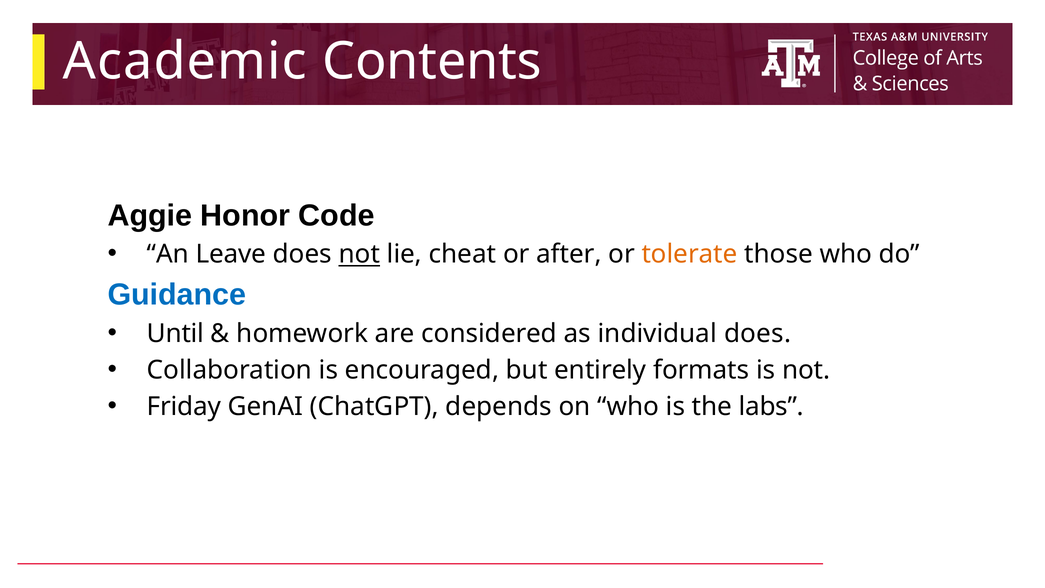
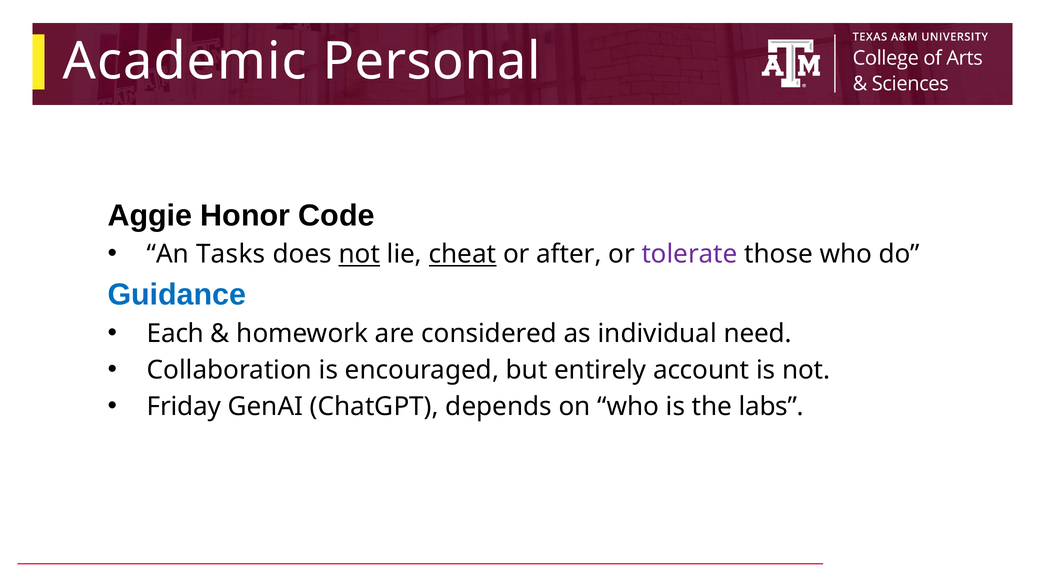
Contents: Contents -> Personal
Leave: Leave -> Tasks
cheat underline: none -> present
tolerate colour: orange -> purple
Until: Until -> Each
individual does: does -> need
formats: formats -> account
